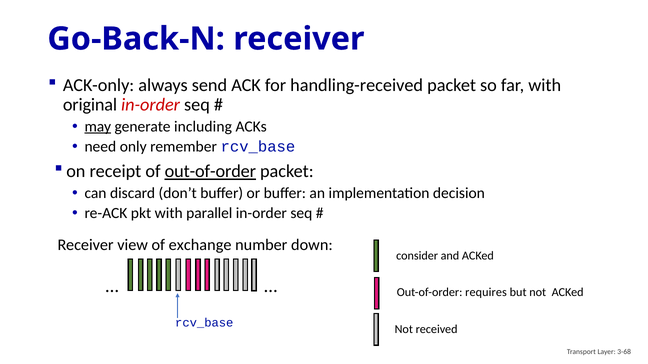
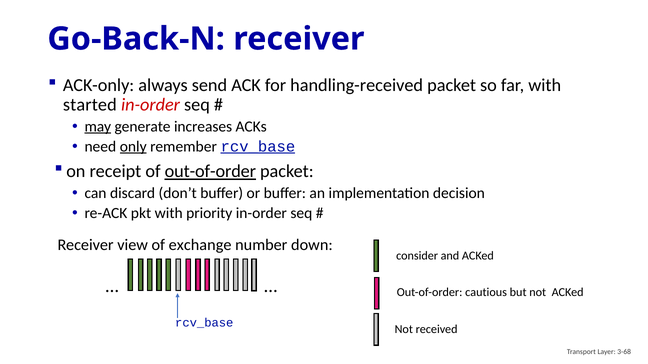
original: original -> started
including: including -> increases
only underline: none -> present
rcv_base at (258, 147) underline: none -> present
parallel: parallel -> priority
requires: requires -> cautious
